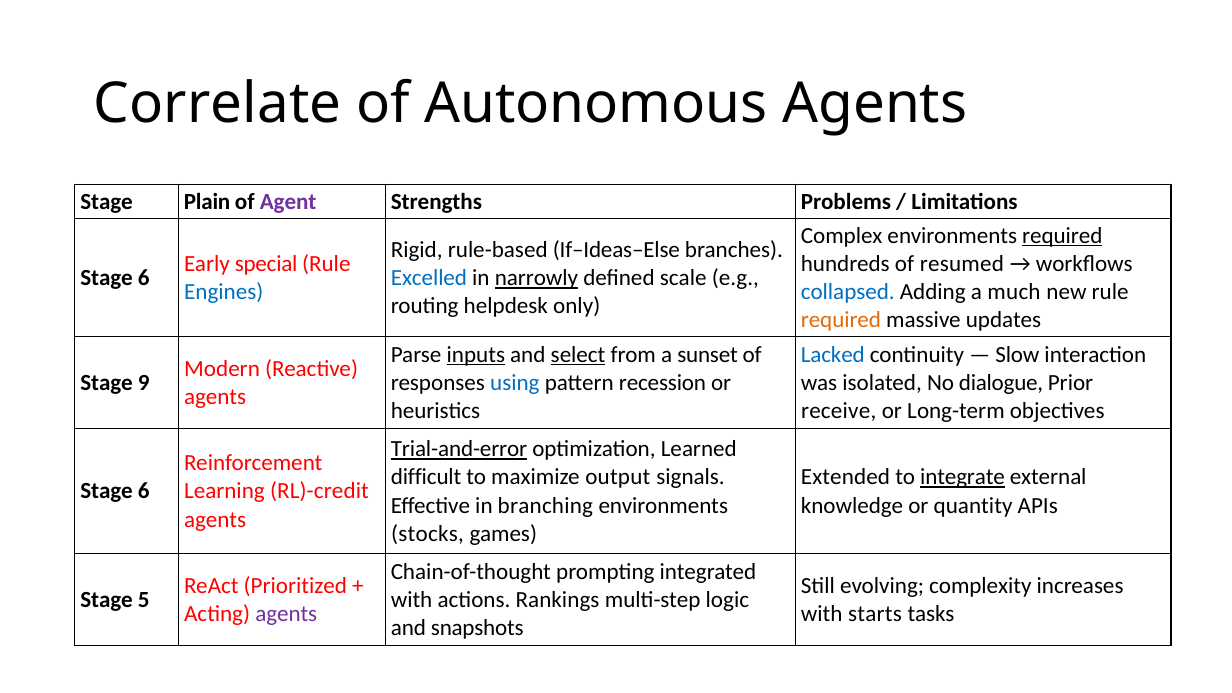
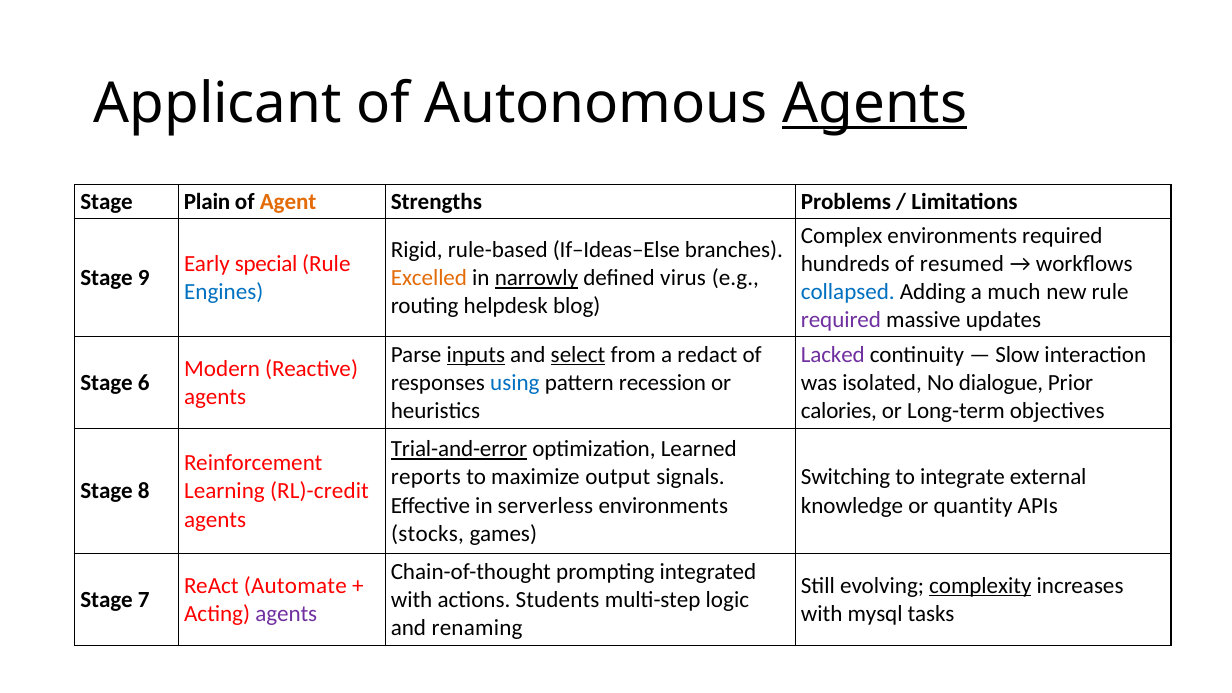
Correlate: Correlate -> Applicant
Agents at (875, 103) underline: none -> present
Agent colour: purple -> orange
required at (1062, 236) underline: present -> none
6 at (144, 278): 6 -> 9
Excelled colour: blue -> orange
scale: scale -> virus
only: only -> blog
required at (841, 320) colour: orange -> purple
sunset: sunset -> redact
Lacked colour: blue -> purple
9: 9 -> 6
receive: receive -> calories
difficult: difficult -> reports
Extended: Extended -> Switching
integrate underline: present -> none
6 at (144, 491): 6 -> 8
branching: branching -> serverless
Prioritized: Prioritized -> Automate
complexity underline: none -> present
5: 5 -> 7
Rankings: Rankings -> Students
starts: starts -> mysql
snapshots: snapshots -> renaming
